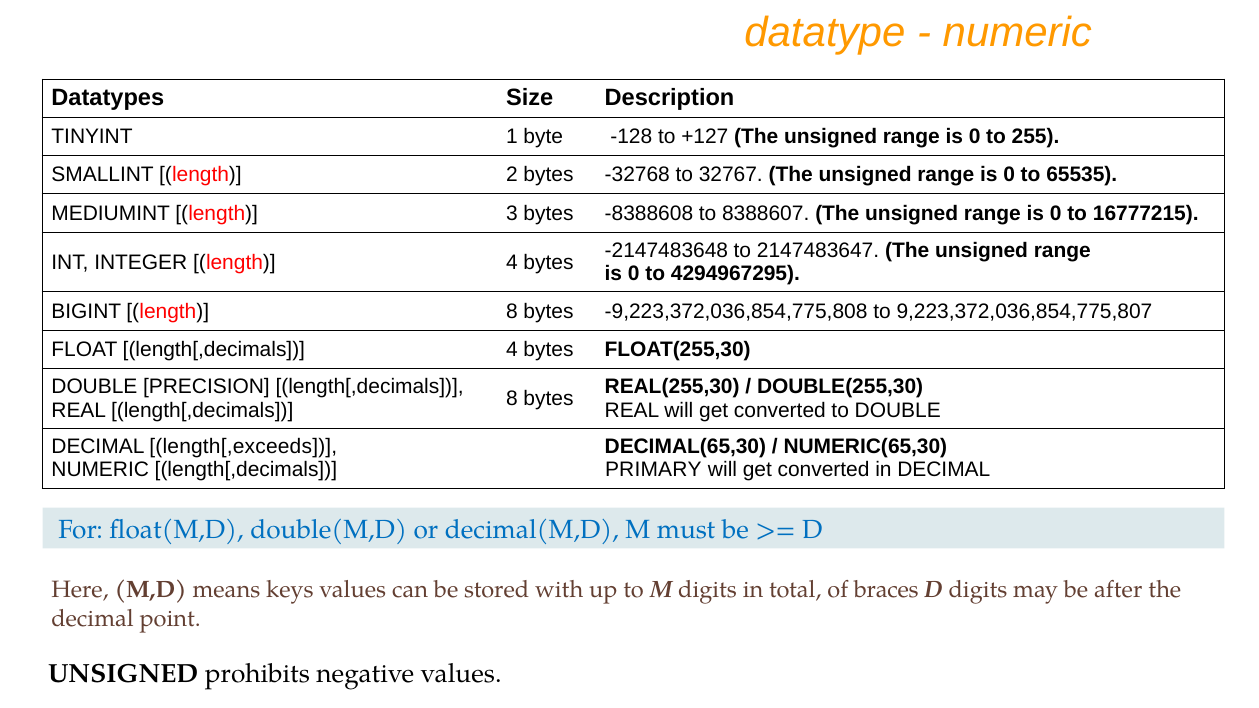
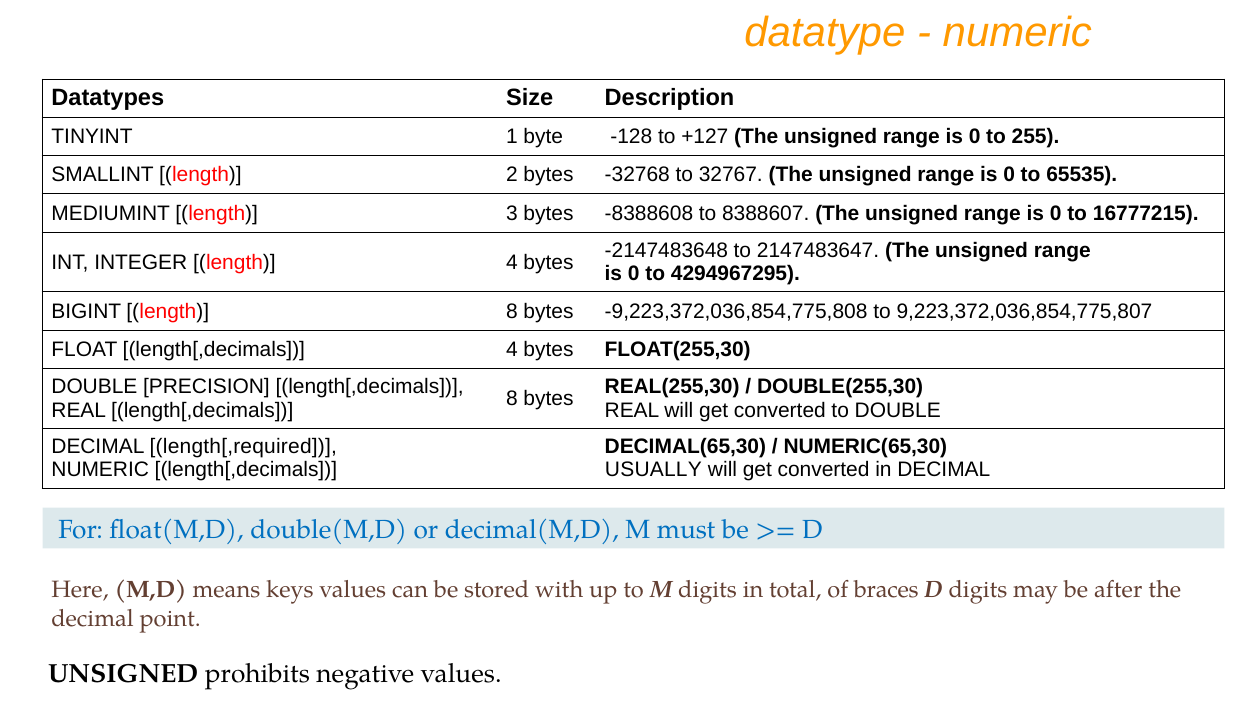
length[,exceeds: length[,exceeds -> length[,required
PRIMARY: PRIMARY -> USUALLY
